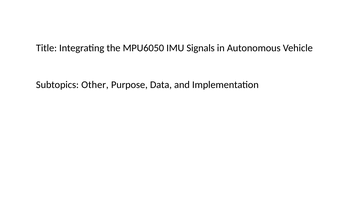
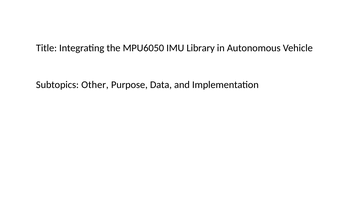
Signals: Signals -> Library
